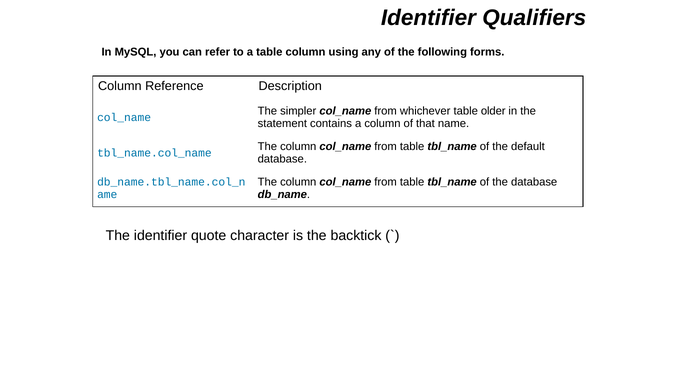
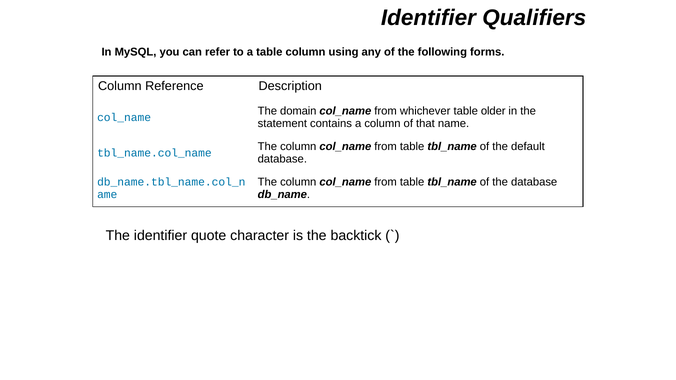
simpler: simpler -> domain
